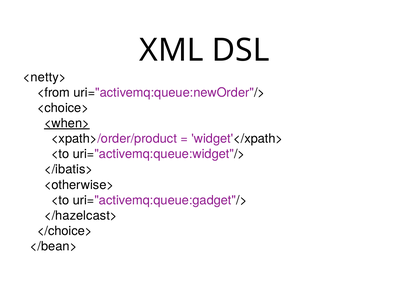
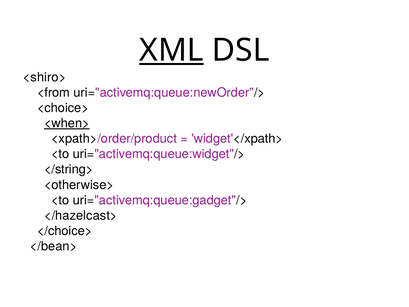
XML underline: none -> present
<netty>: <netty> -> <shiro>
</ibatis>: </ibatis> -> </string>
